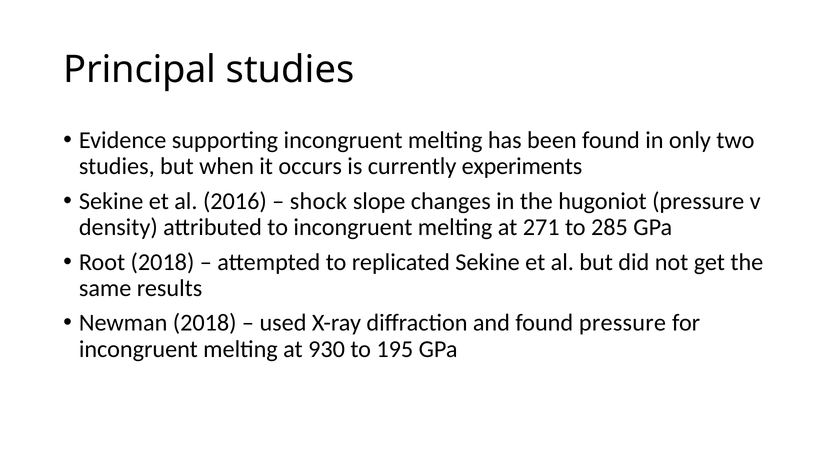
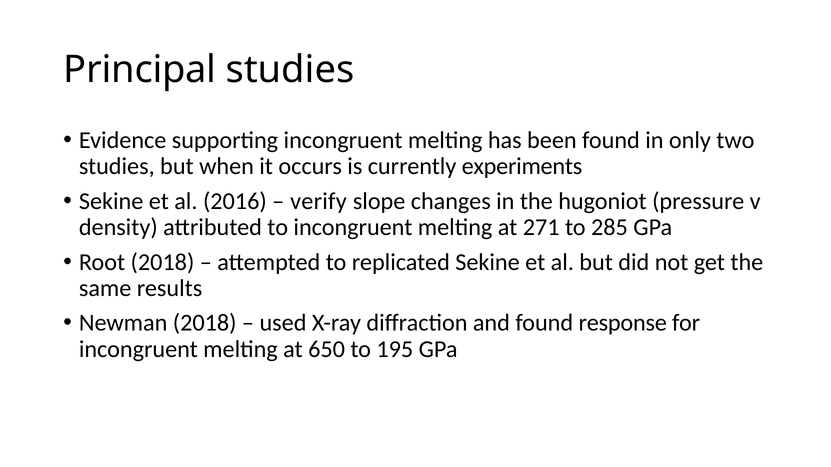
shock: shock -> verify
found pressure: pressure -> response
930: 930 -> 650
